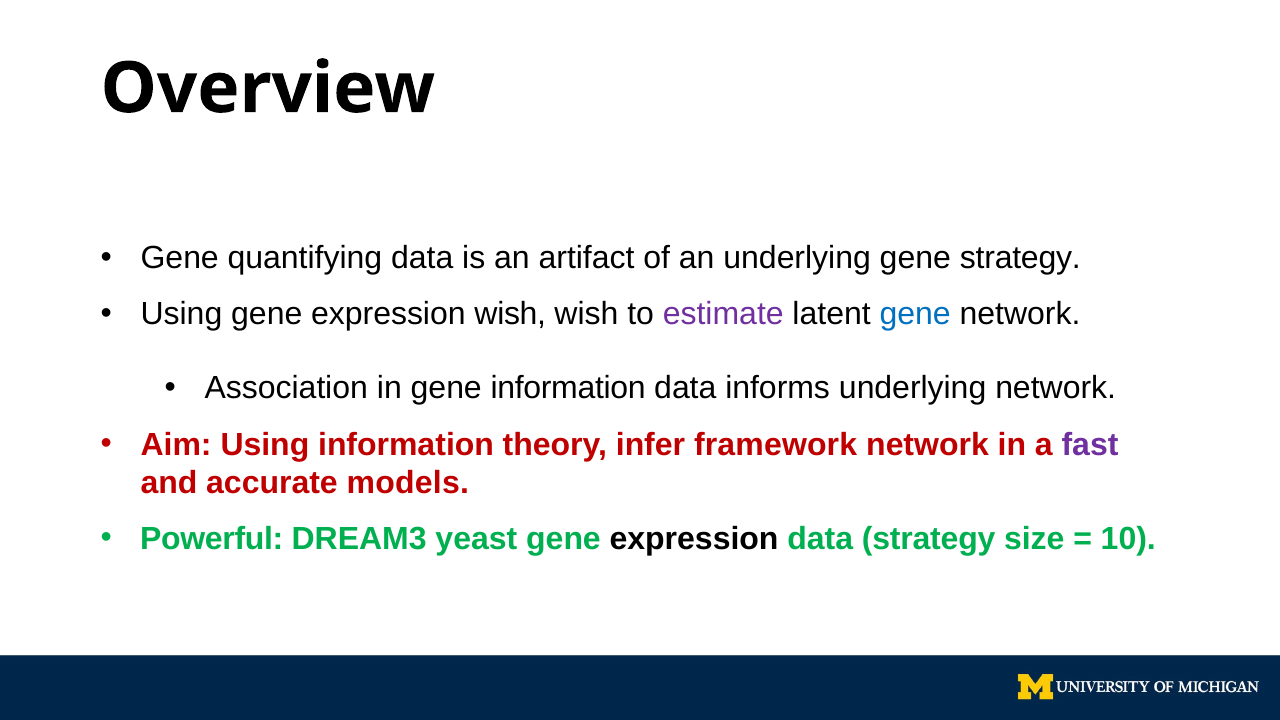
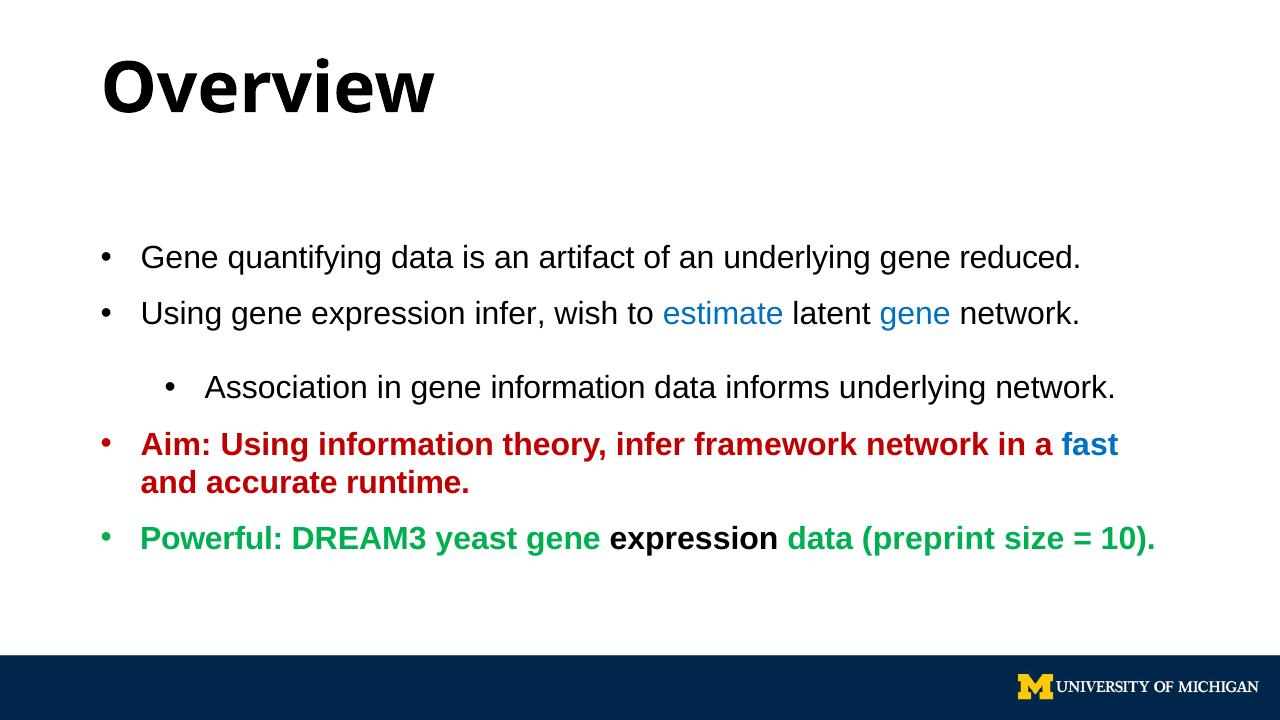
gene strategy: strategy -> reduced
expression wish: wish -> infer
estimate colour: purple -> blue
fast colour: purple -> blue
models: models -> runtime
data strategy: strategy -> preprint
